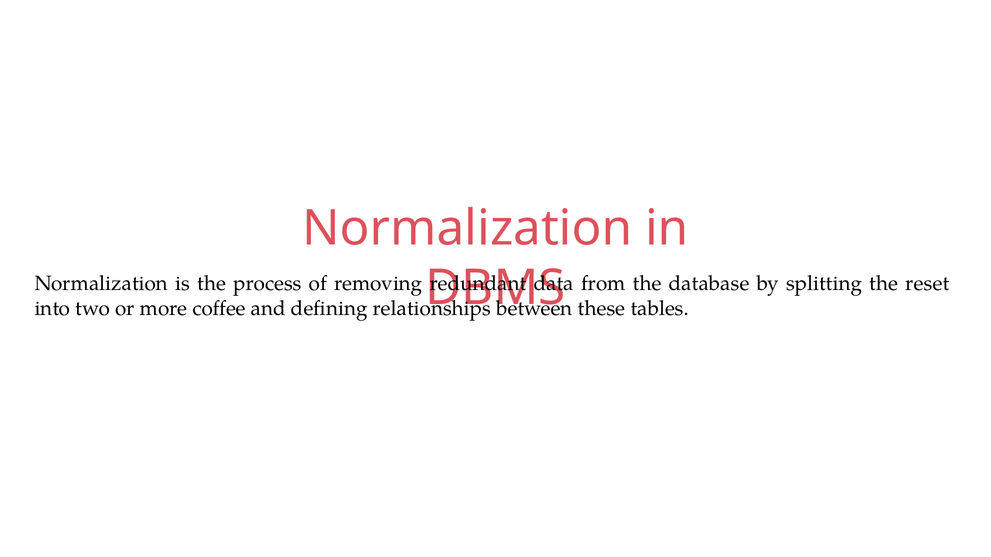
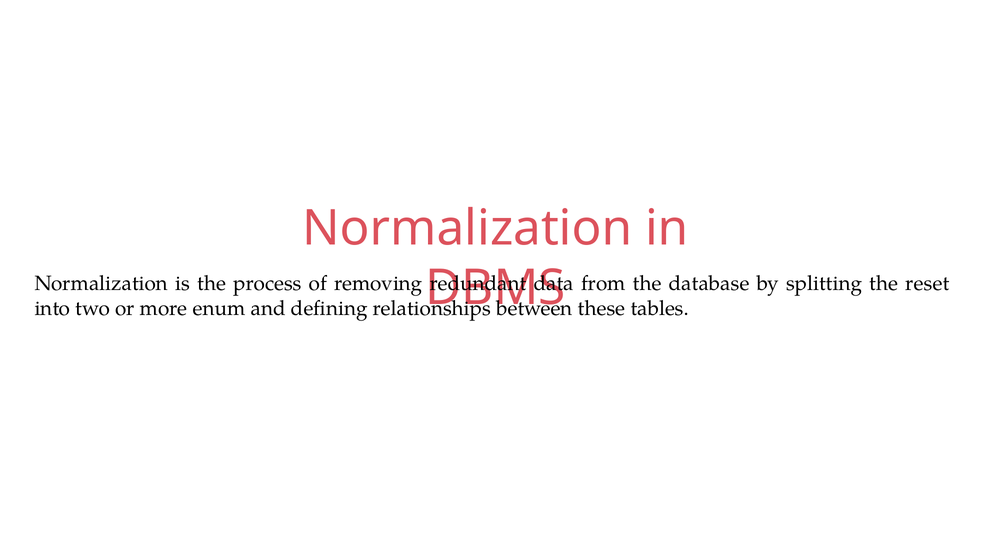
coffee: coffee -> enum
